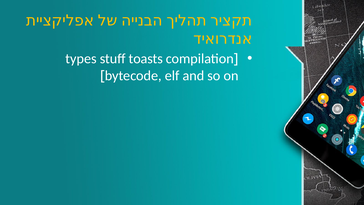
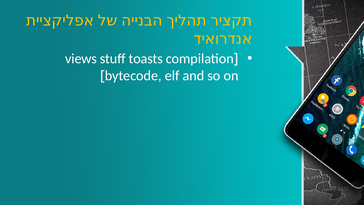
types: types -> views
